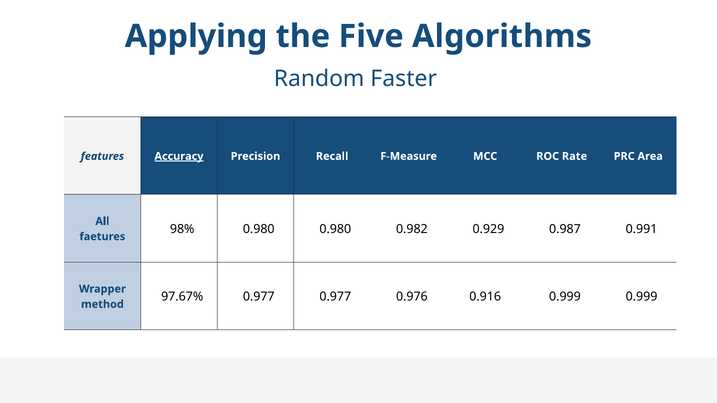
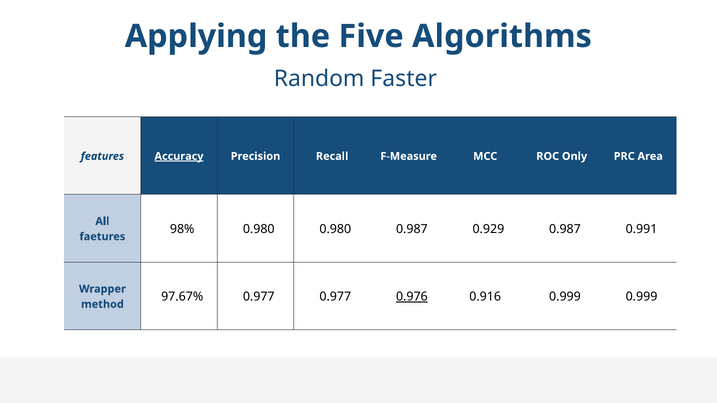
Rate: Rate -> Only
0.980 0.982: 0.982 -> 0.987
0.976 underline: none -> present
